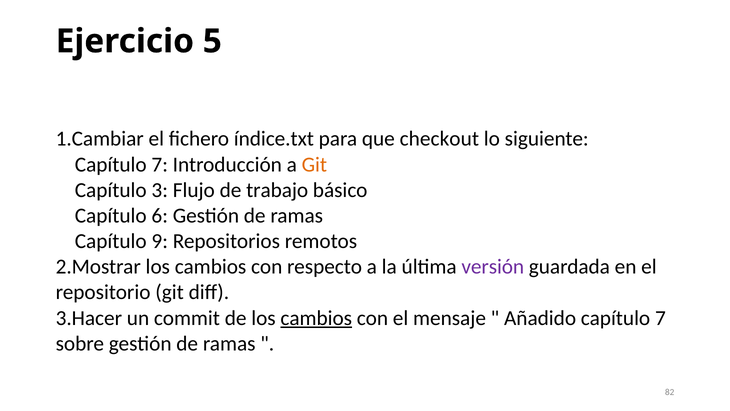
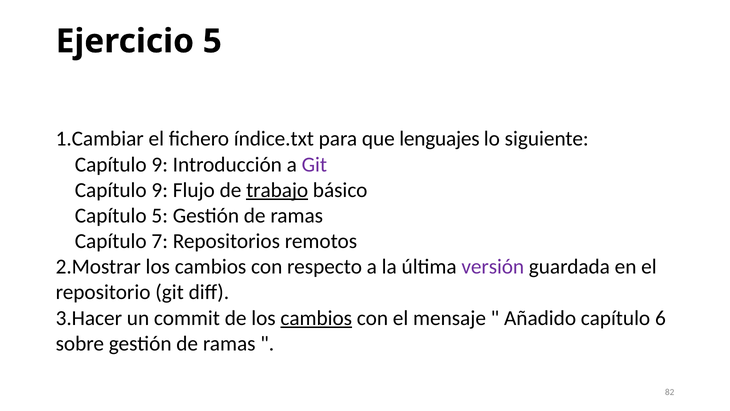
checkout: checkout -> lenguajes
7 at (160, 164): 7 -> 9
Git at (314, 164) colour: orange -> purple
3 at (160, 190): 3 -> 9
trabajo underline: none -> present
Capítulo 6: 6 -> 5
9: 9 -> 7
Añadido capítulo 7: 7 -> 6
